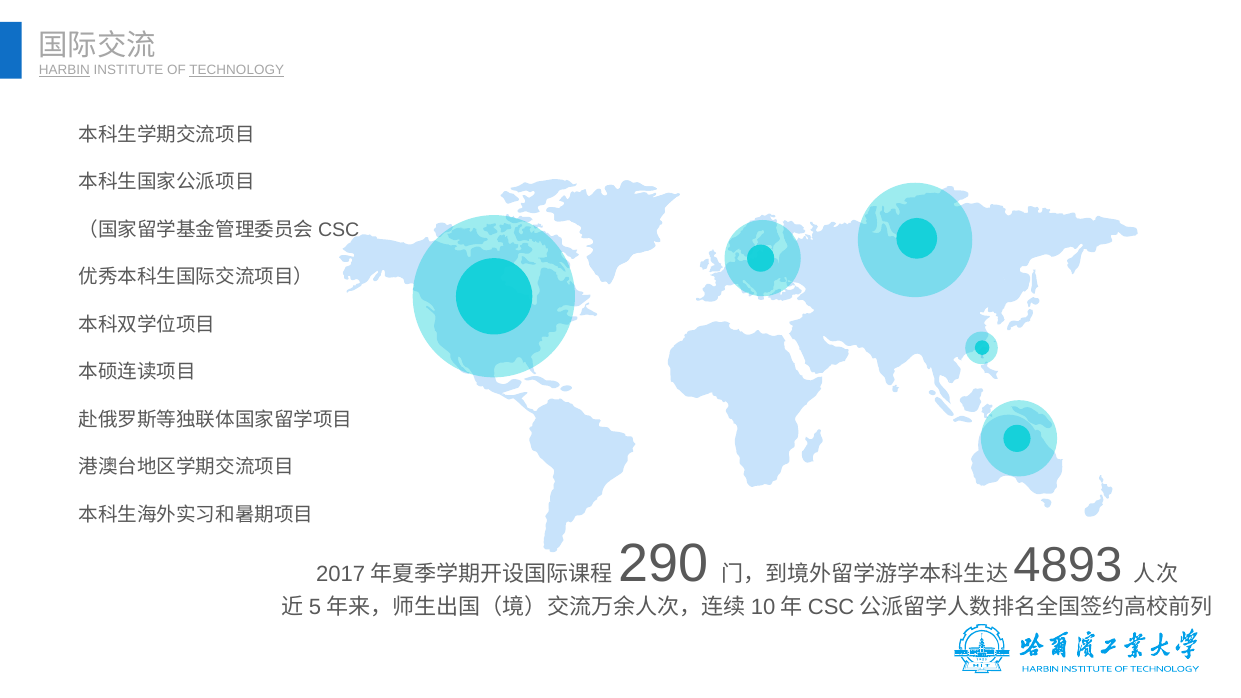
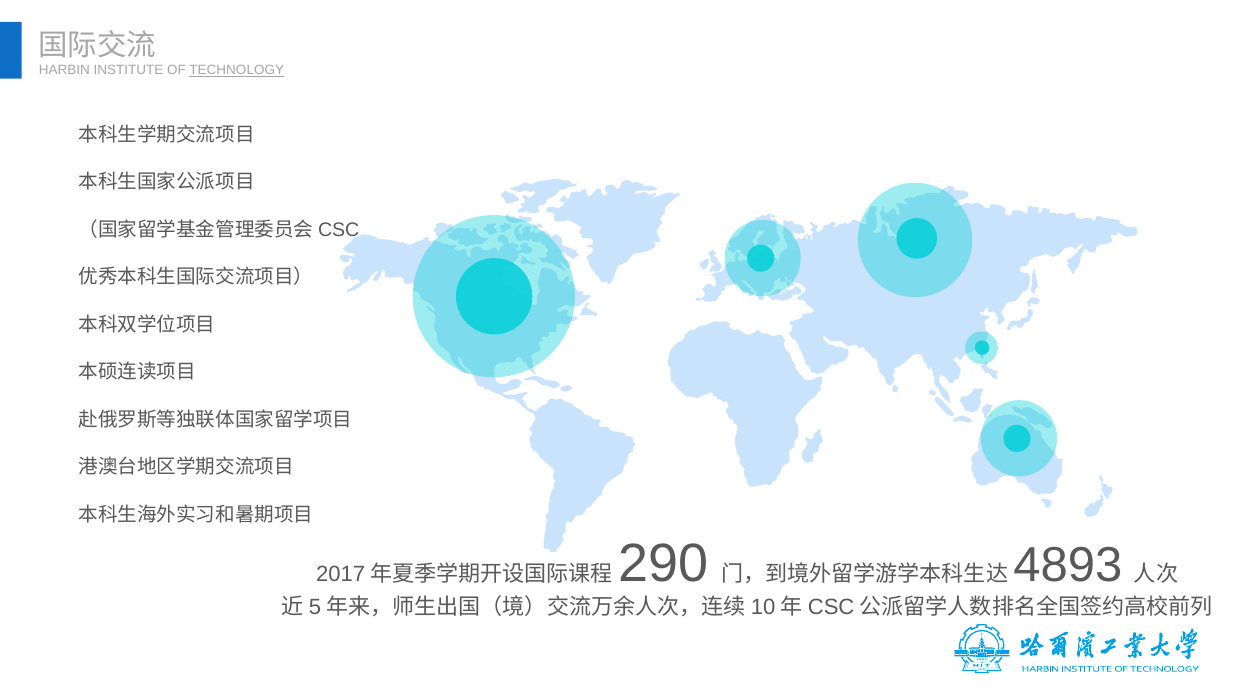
HARBIN underline: present -> none
